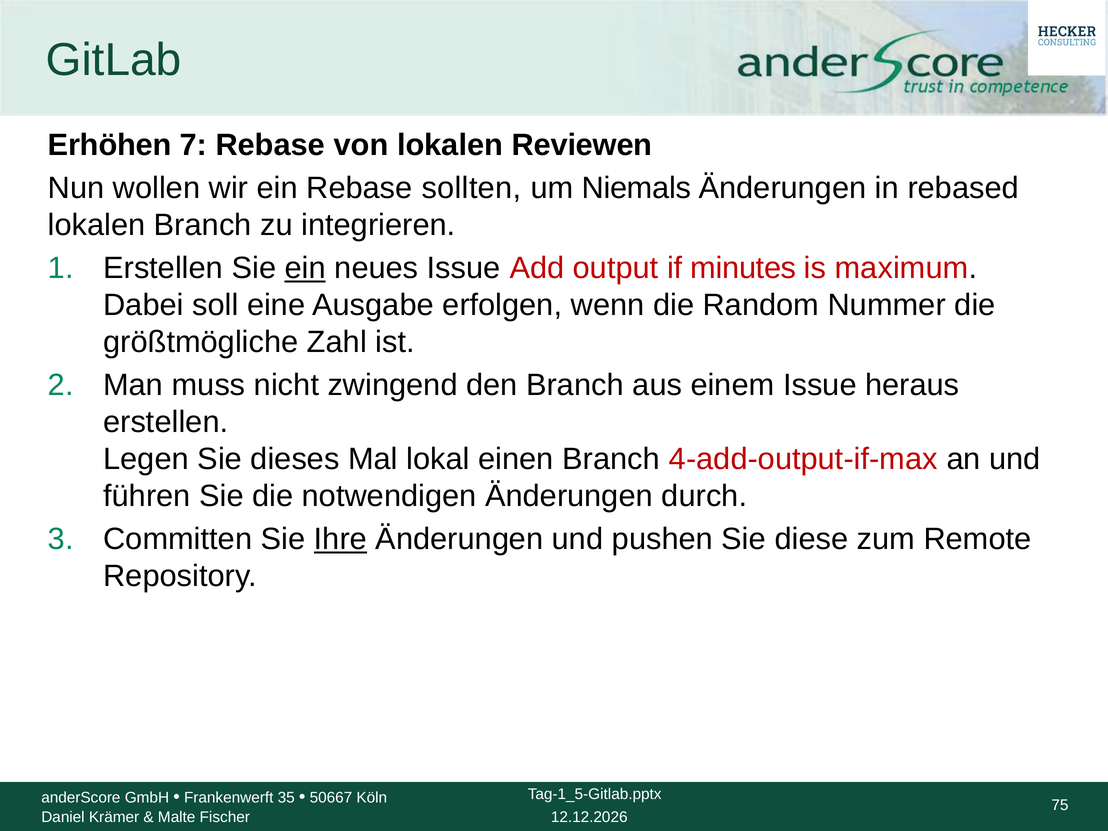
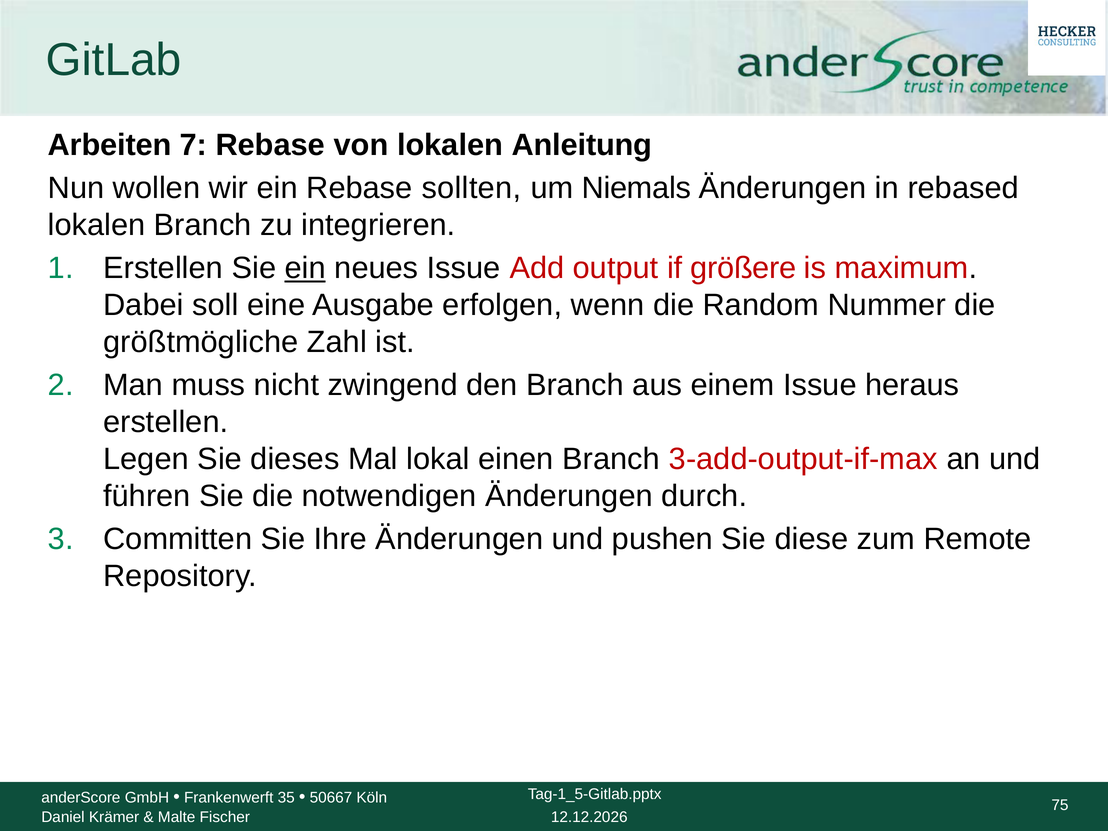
Erhöhen: Erhöhen -> Arbeiten
Reviewen: Reviewen -> Anleitung
minutes: minutes -> größere
4-add-output-if-max: 4-add-output-if-max -> 3-add-output-if-max
Ihre underline: present -> none
